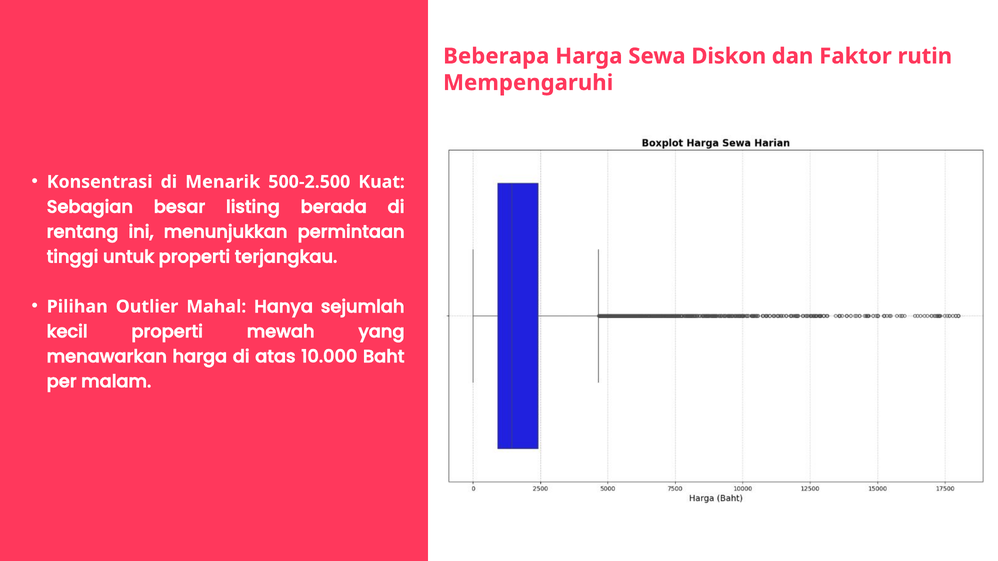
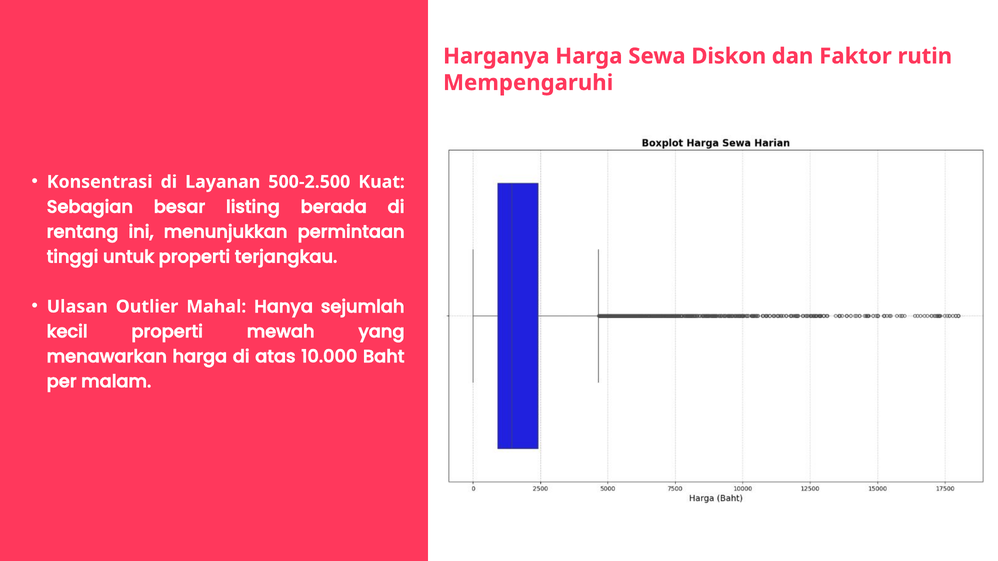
Beberapa: Beberapa -> Harganya
Menarik: Menarik -> Layanan
Pilihan: Pilihan -> Ulasan
